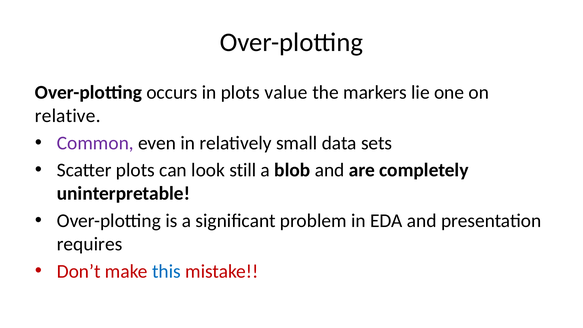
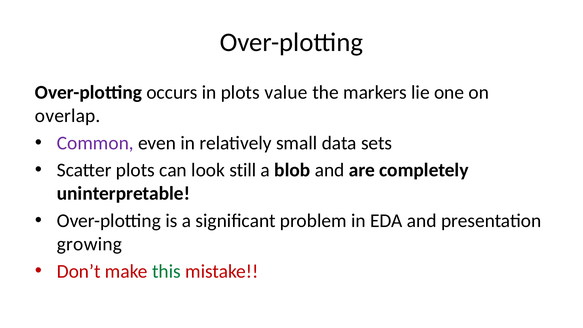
relative: relative -> overlap
requires: requires -> growing
this colour: blue -> green
